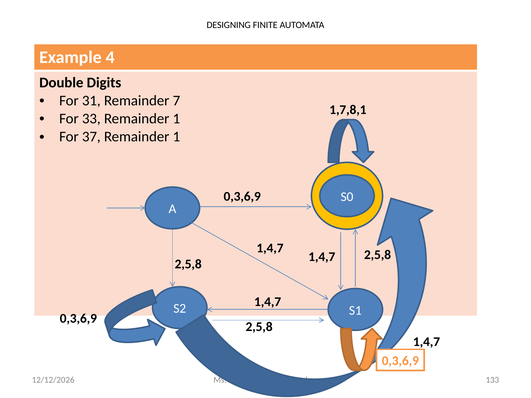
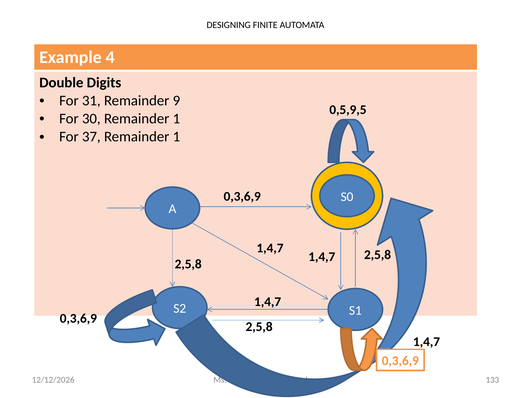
7: 7 -> 9
1,7,8,1: 1,7,8,1 -> 0,5,9,5
33: 33 -> 30
